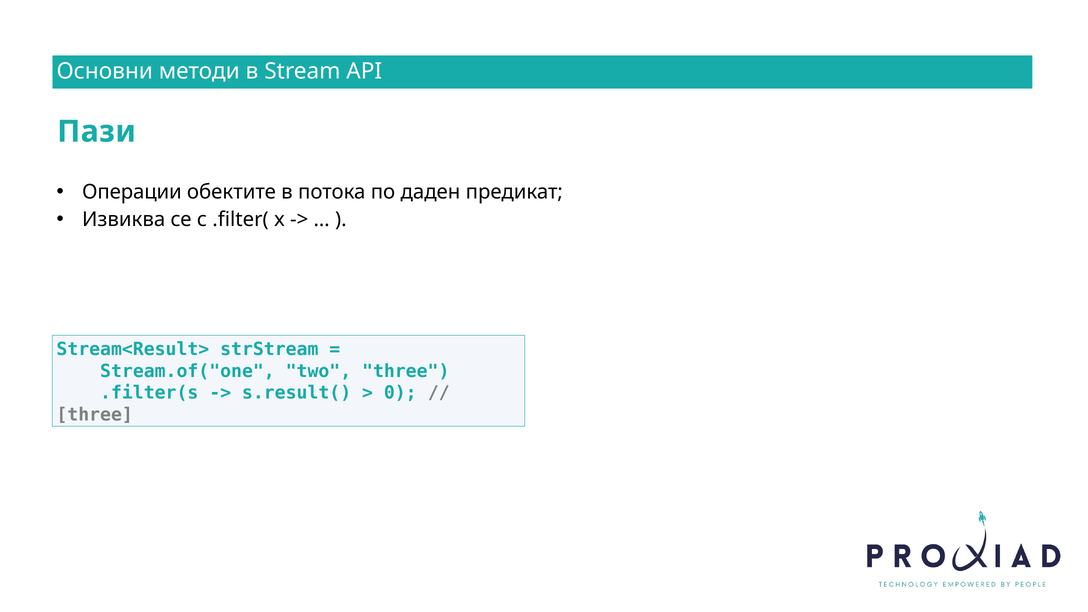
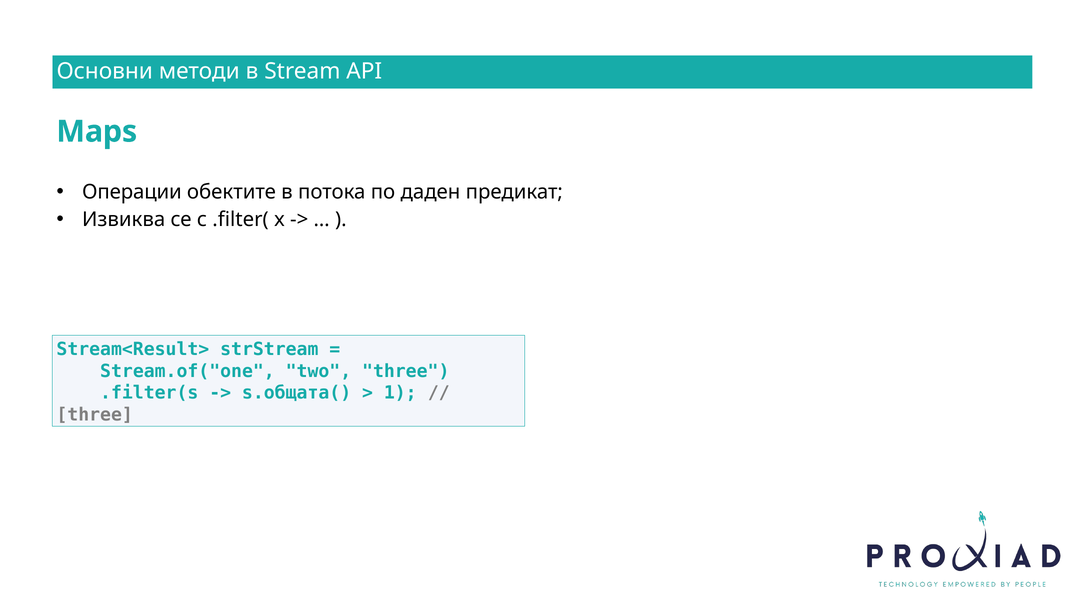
Пази: Пази -> Maps
s.result(: s.result( -> s.общата(
0: 0 -> 1
